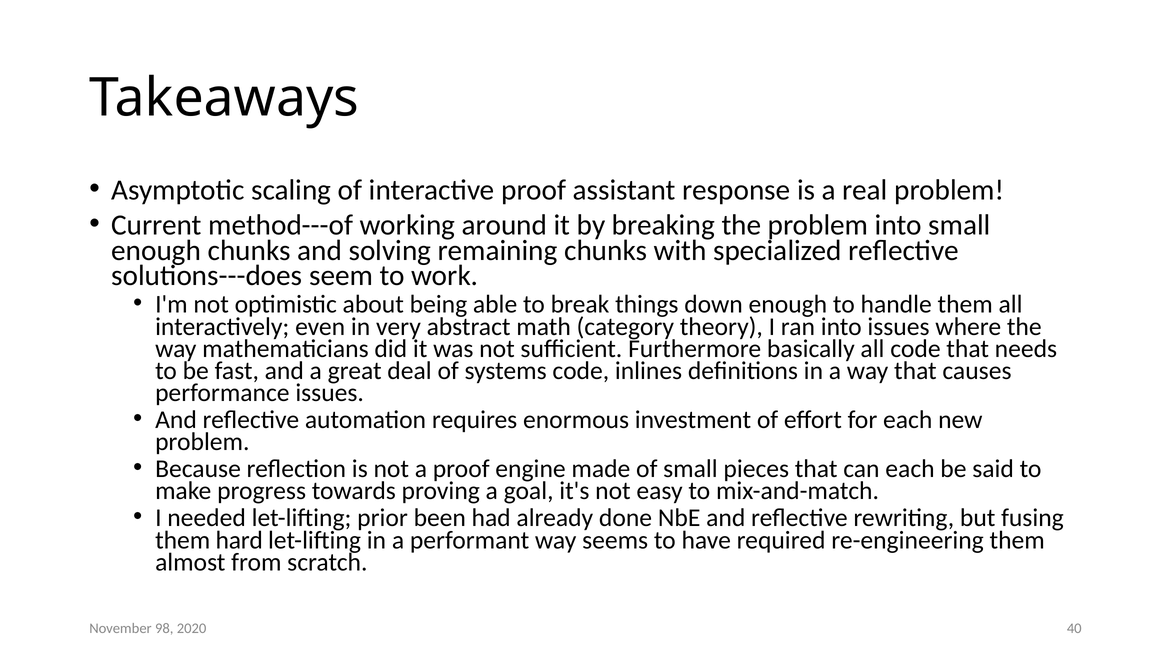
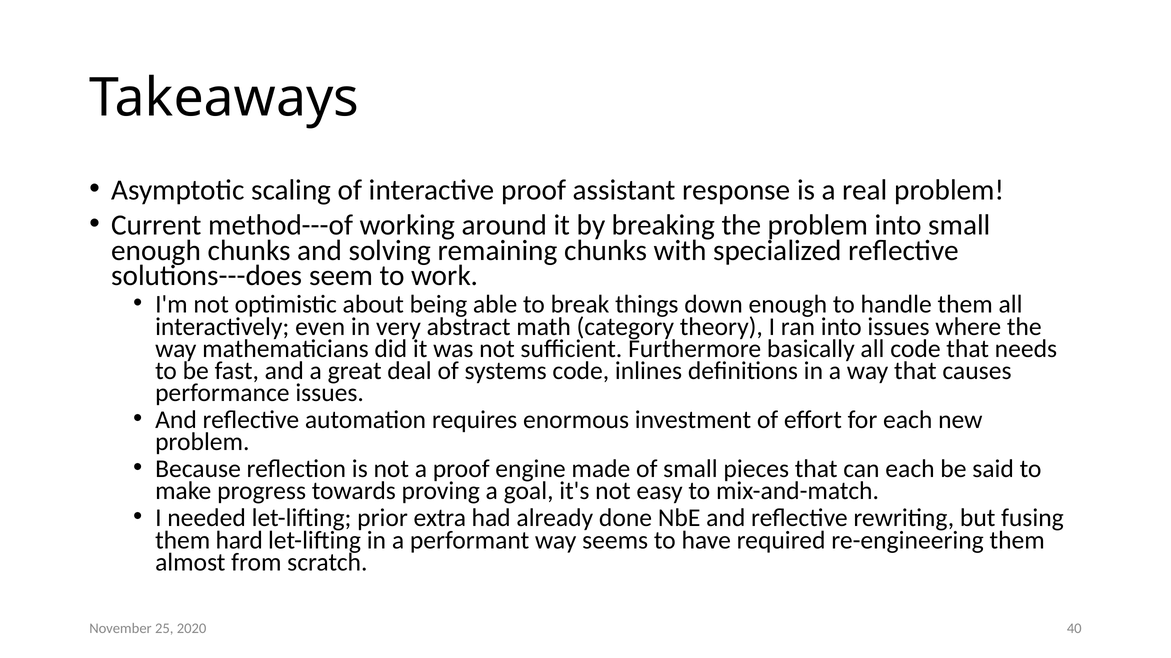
been: been -> extra
98: 98 -> 25
